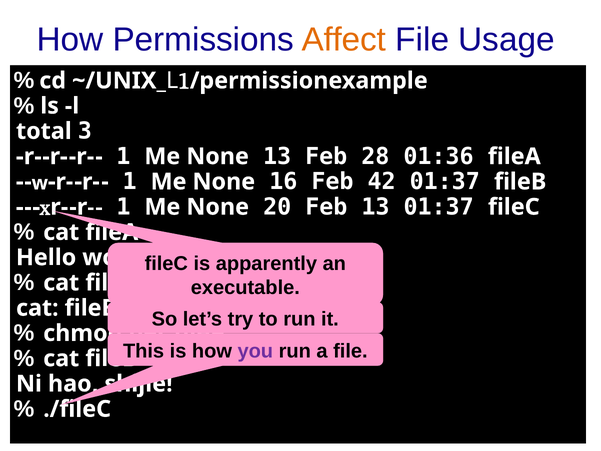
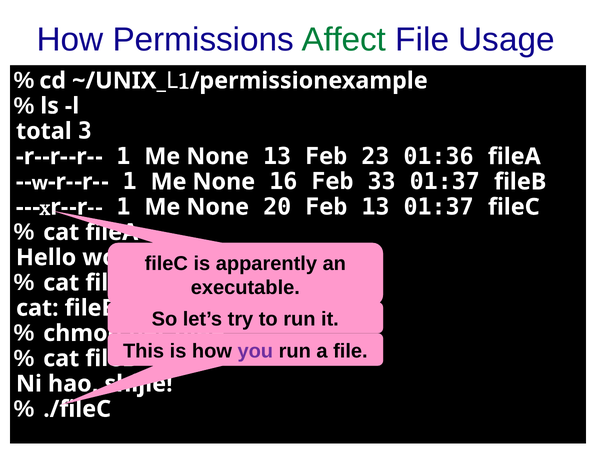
Affect colour: orange -> green
28: 28 -> 23
42: 42 -> 33
